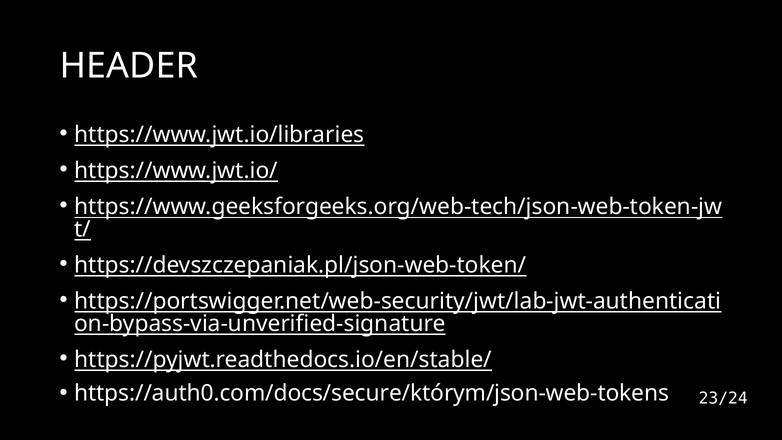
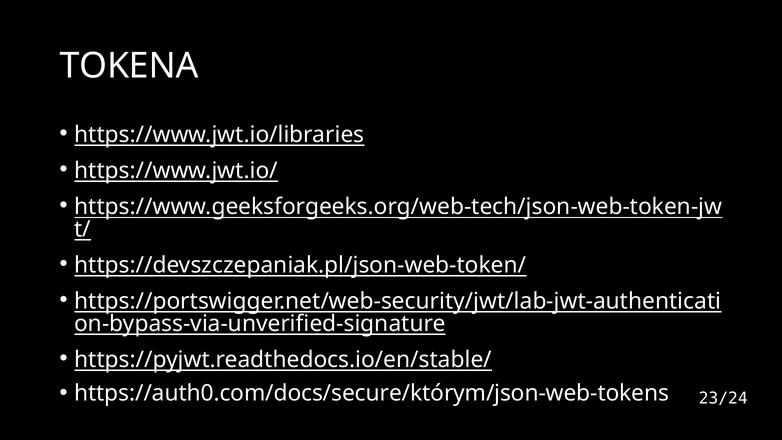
HEADER: HEADER -> TOKENA
